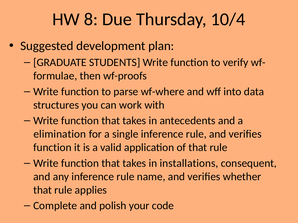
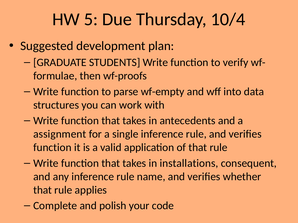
8: 8 -> 5
wf-where: wf-where -> wf-empty
elimination: elimination -> assignment
